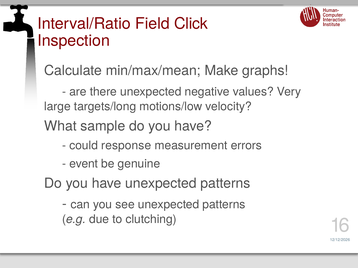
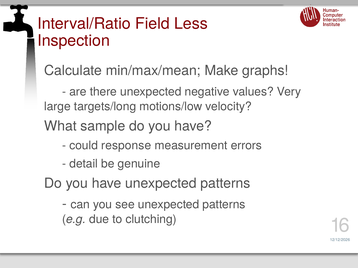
Click: Click -> Less
event: event -> detail
